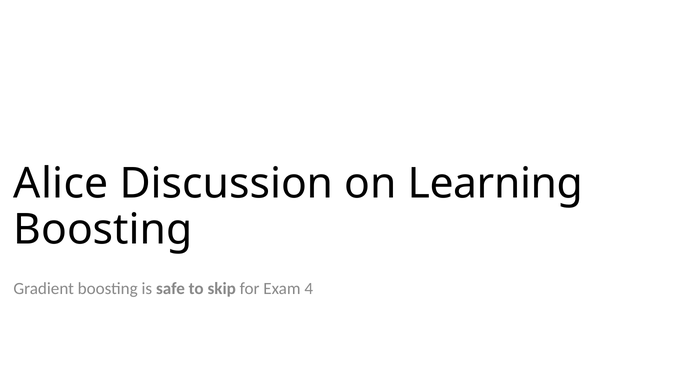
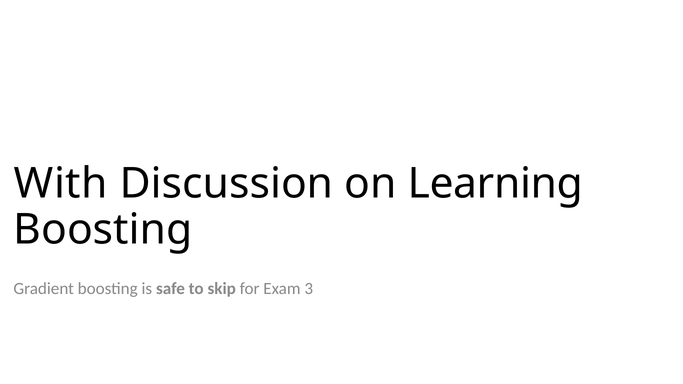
Alice: Alice -> With
4: 4 -> 3
